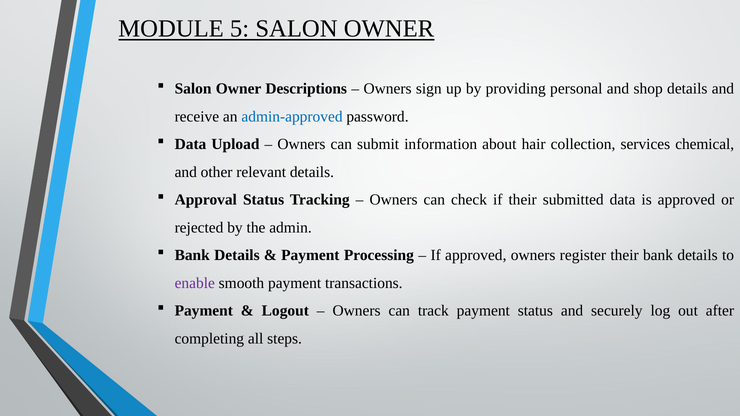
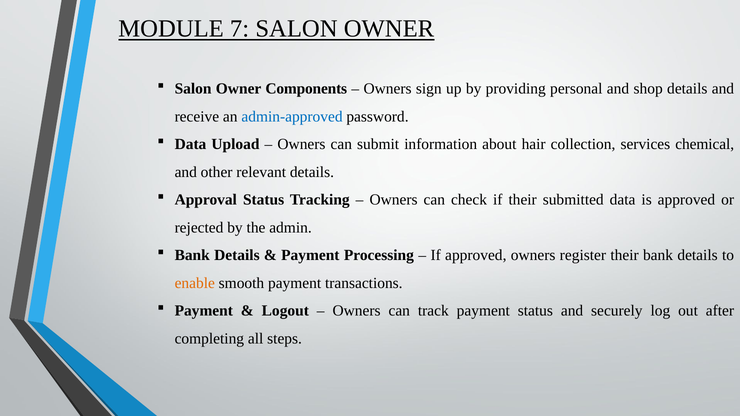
5: 5 -> 7
Descriptions: Descriptions -> Components
enable colour: purple -> orange
